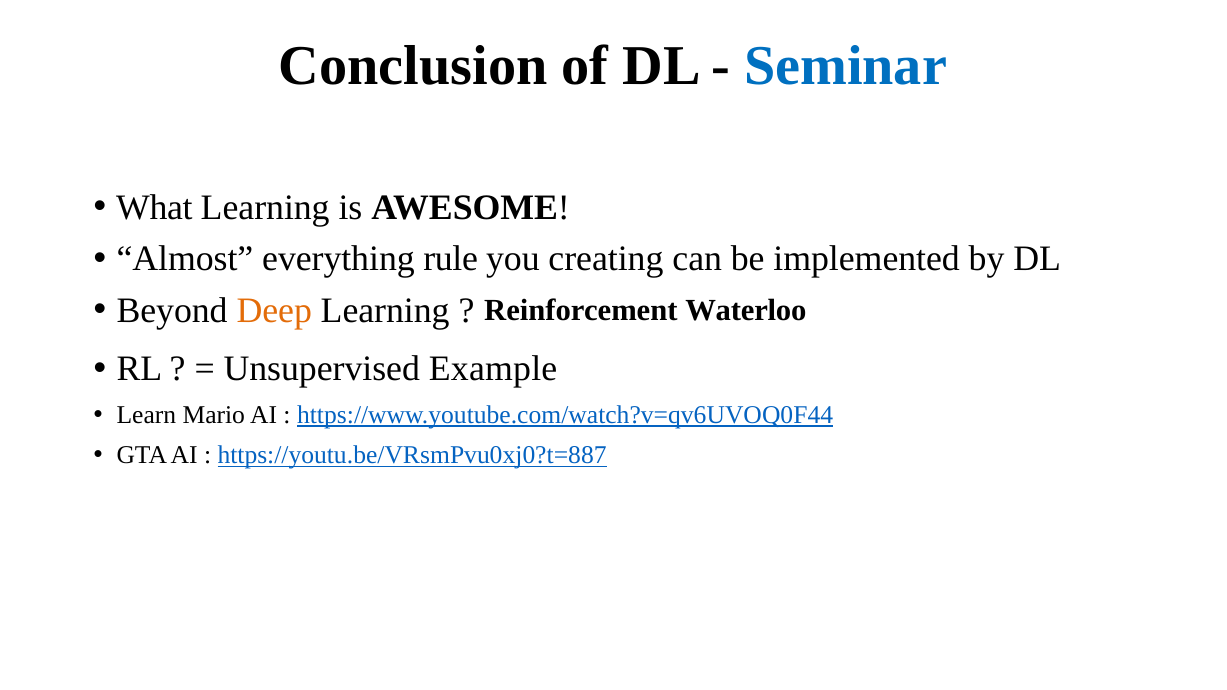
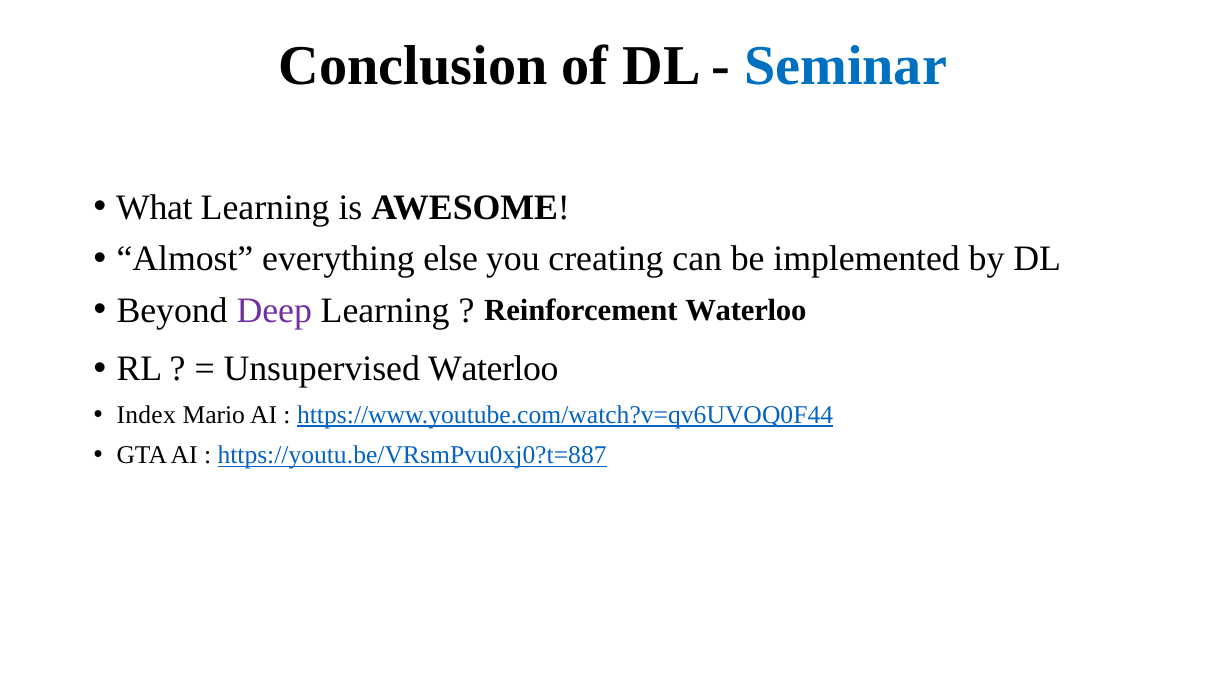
rule: rule -> else
Deep colour: orange -> purple
Unsupervised Example: Example -> Waterloo
Learn: Learn -> Index
